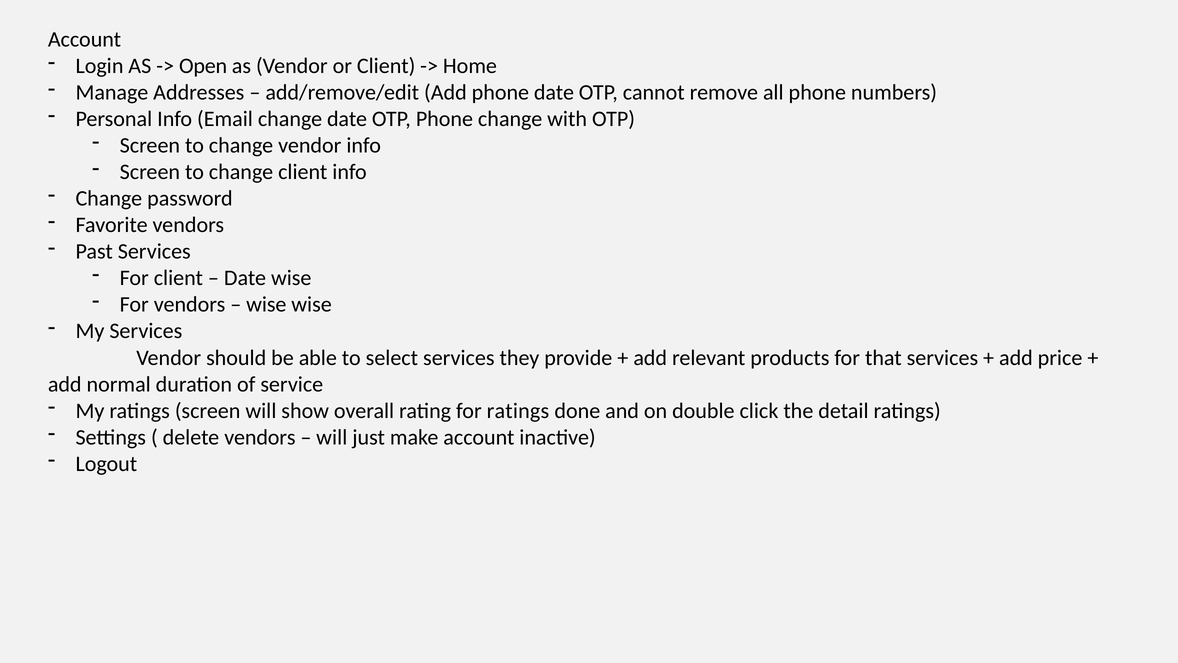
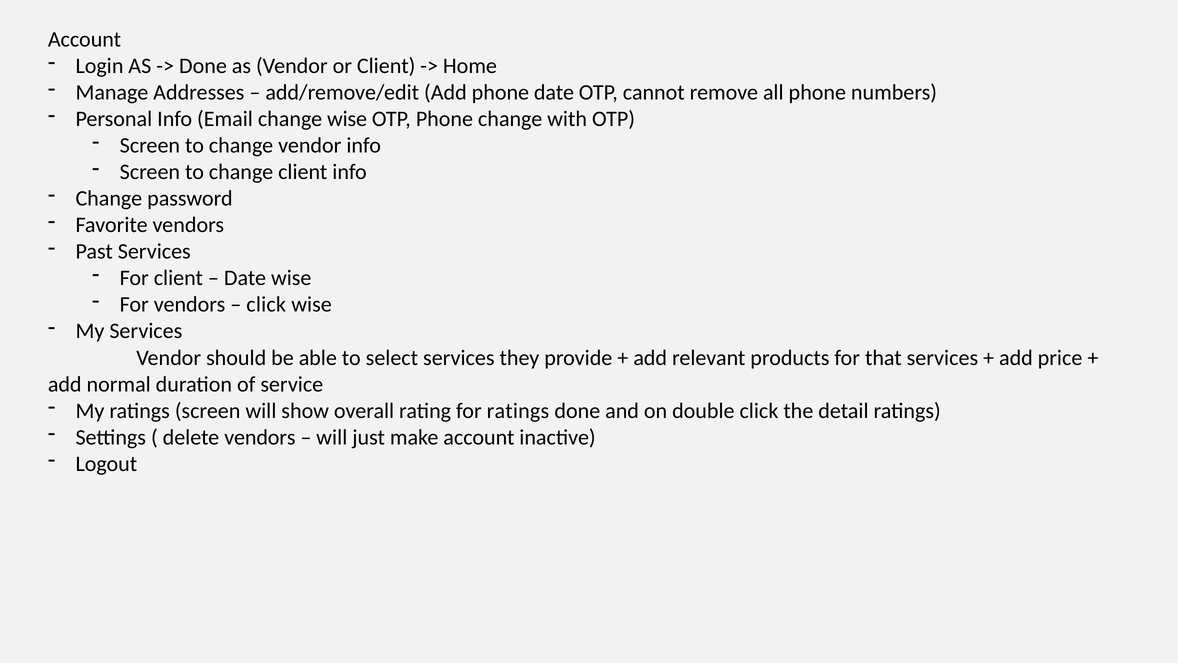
Open at (203, 66): Open -> Done
change date: date -> wise
wise at (266, 305): wise -> click
